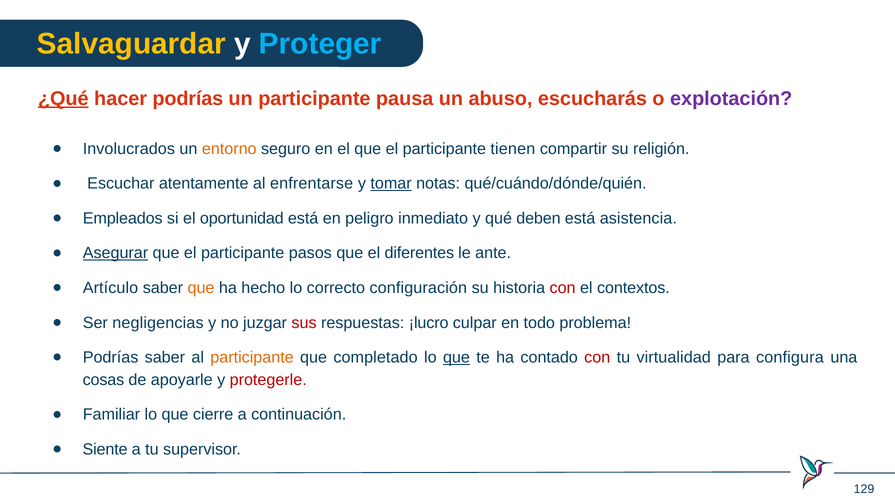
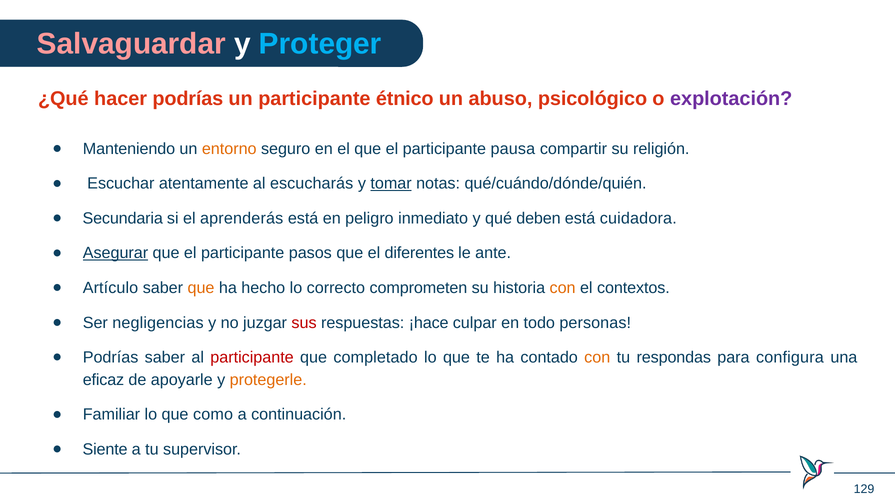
Salvaguardar colour: yellow -> pink
¿Qué underline: present -> none
pausa: pausa -> étnico
escucharás: escucharás -> psicológico
Involucrados: Involucrados -> Manteniendo
tienen: tienen -> pausa
enfrentarse: enfrentarse -> escucharás
Empleados: Empleados -> Secundaria
oportunidad: oportunidad -> aprenderás
asistencia: asistencia -> cuidadora
configuración: configuración -> comprometen
con at (563, 288) colour: red -> orange
¡lucro: ¡lucro -> ¡hace
problema: problema -> personas
participante at (252, 357) colour: orange -> red
que at (456, 357) underline: present -> none
con at (597, 357) colour: red -> orange
virtualidad: virtualidad -> respondas
cosas: cosas -> eficaz
protegerle colour: red -> orange
cierre: cierre -> como
